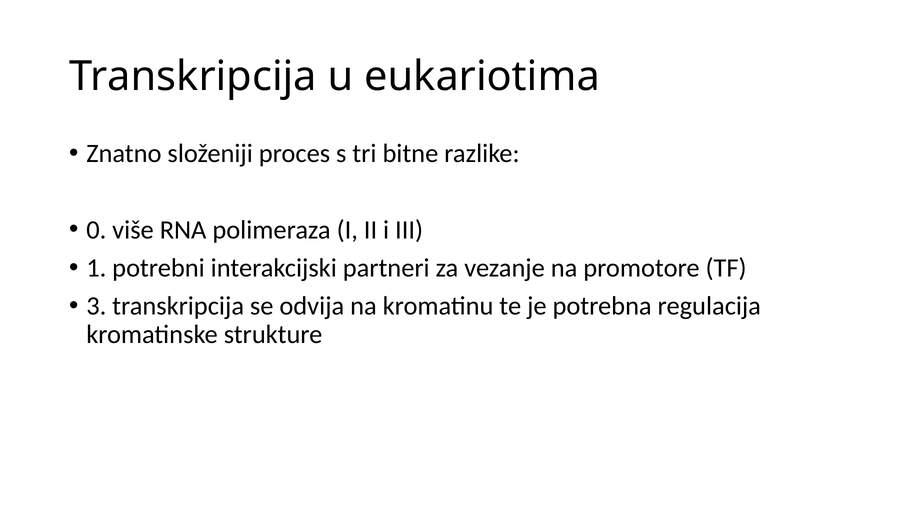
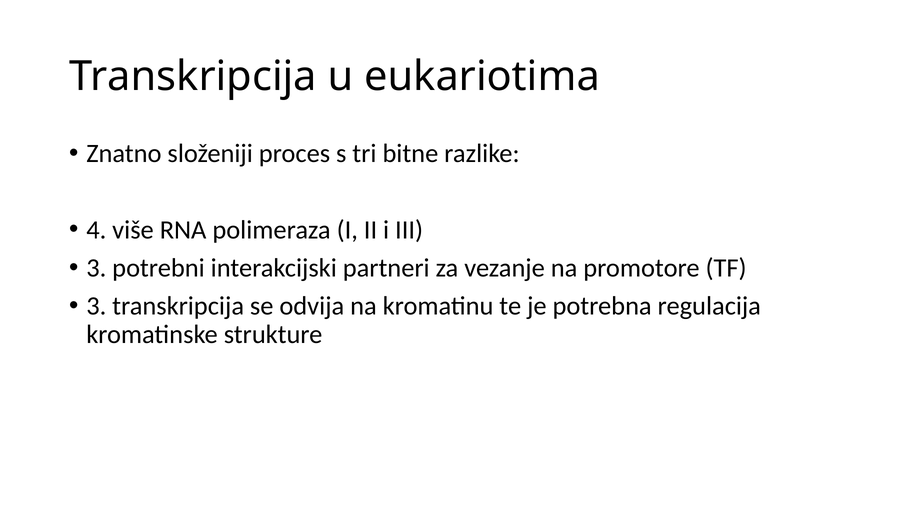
0: 0 -> 4
1 at (96, 268): 1 -> 3
